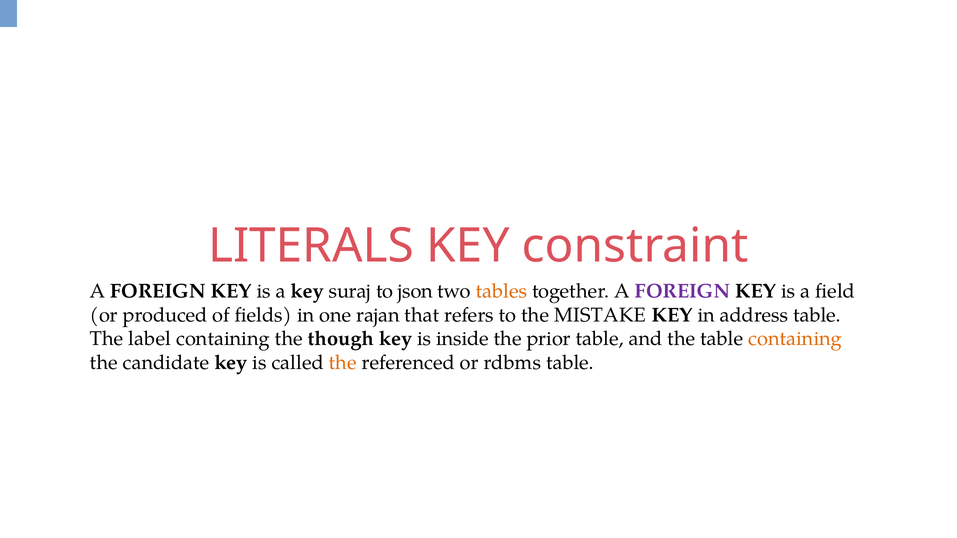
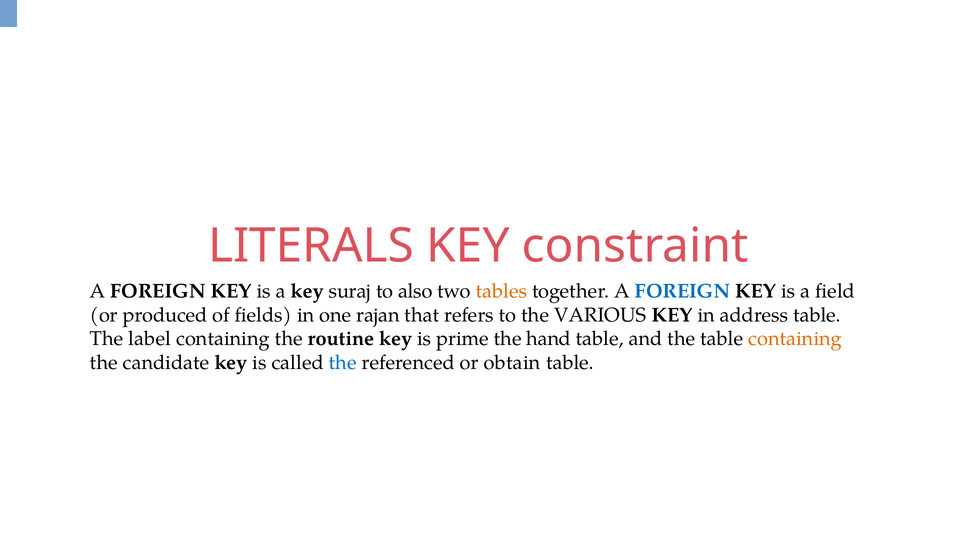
json: json -> also
FOREIGN at (683, 291) colour: purple -> blue
MISTAKE: MISTAKE -> VARIOUS
though: though -> routine
inside: inside -> prime
prior: prior -> hand
the at (343, 363) colour: orange -> blue
rdbms: rdbms -> obtain
